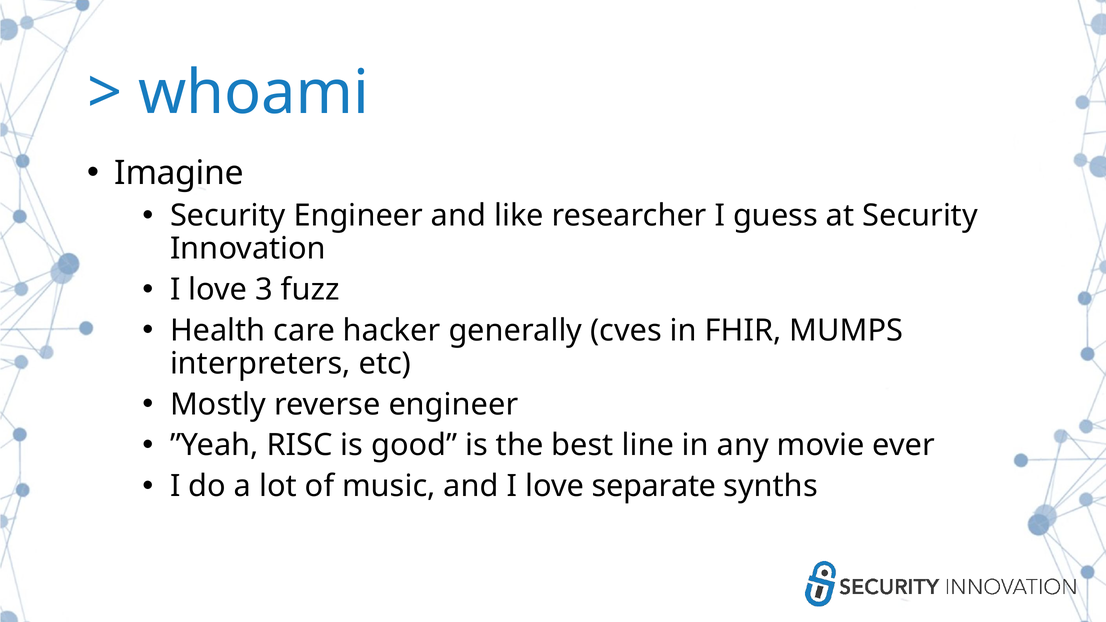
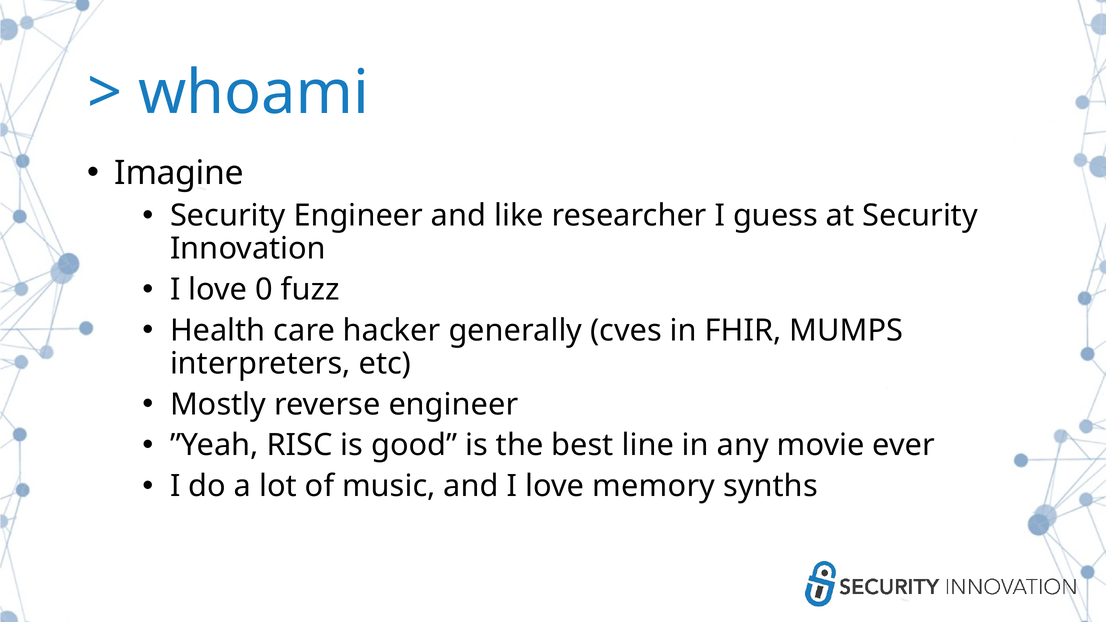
3: 3 -> 0
separate: separate -> memory
